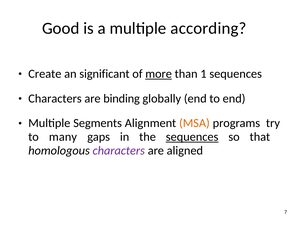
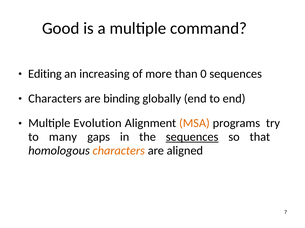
according: according -> command
Create: Create -> Editing
significant: significant -> increasing
more underline: present -> none
1: 1 -> 0
Segments: Segments -> Evolution
characters at (119, 151) colour: purple -> orange
